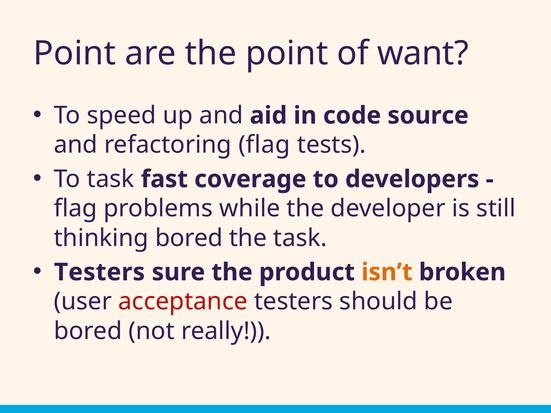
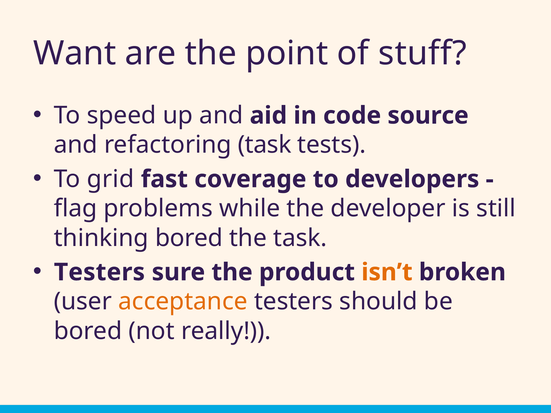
Point at (75, 53): Point -> Want
want: want -> stuff
refactoring flag: flag -> task
To task: task -> grid
acceptance colour: red -> orange
